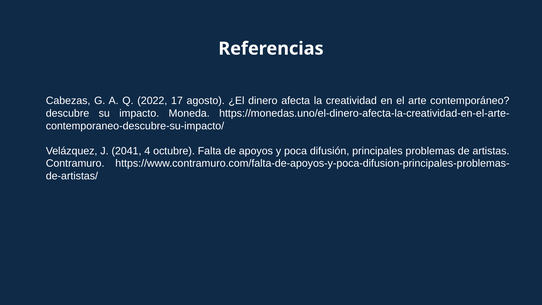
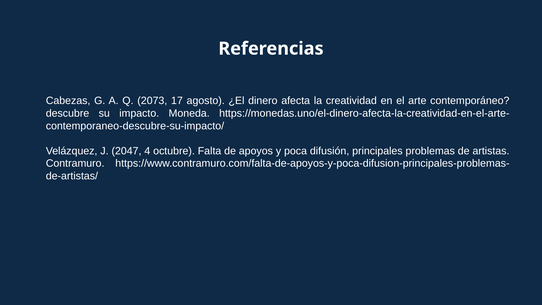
2022: 2022 -> 2073
2041: 2041 -> 2047
